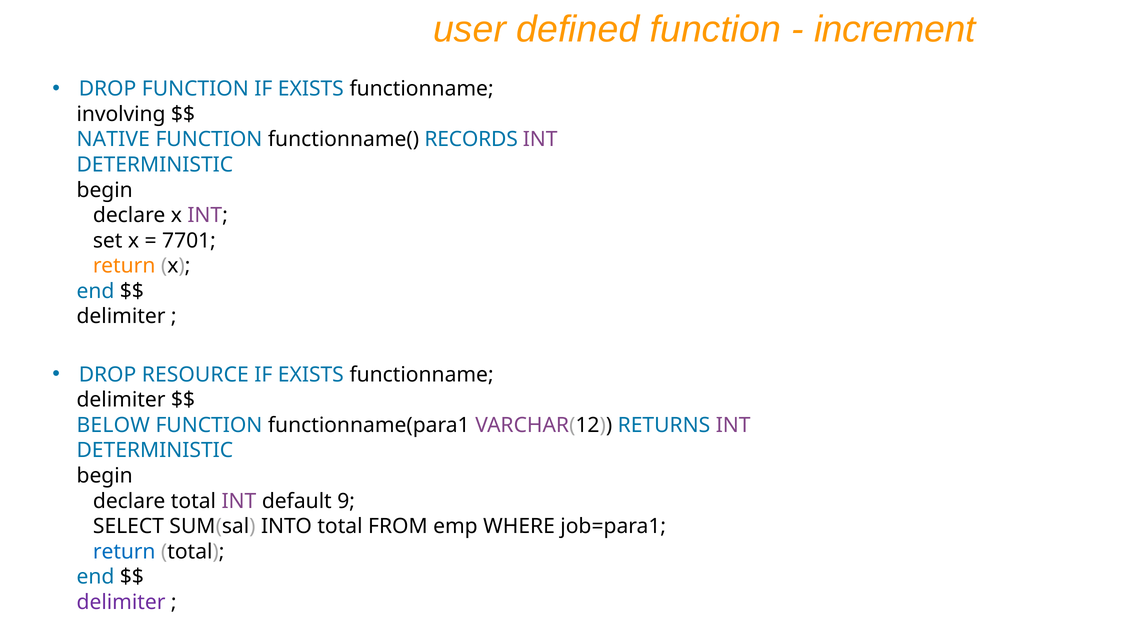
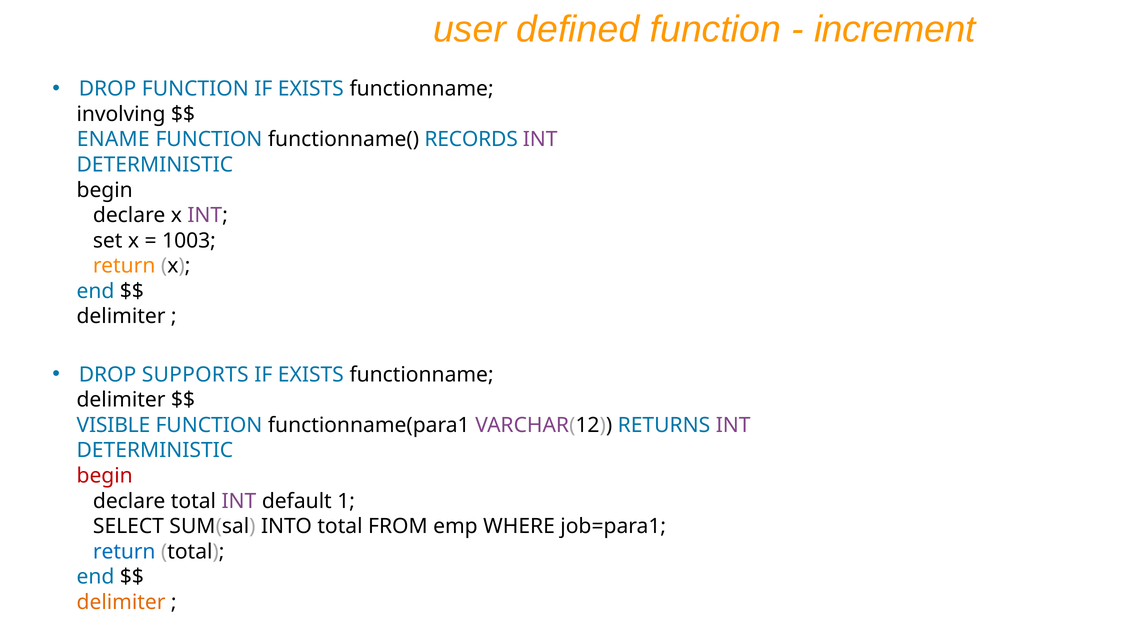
NATIVE: NATIVE -> ENAME
7701: 7701 -> 1003
RESOURCE: RESOURCE -> SUPPORTS
BELOW: BELOW -> VISIBLE
begin at (105, 476) colour: black -> red
9: 9 -> 1
delimiter at (121, 602) colour: purple -> orange
